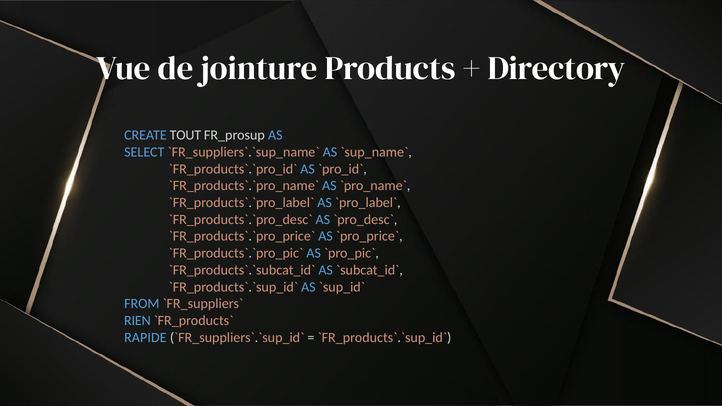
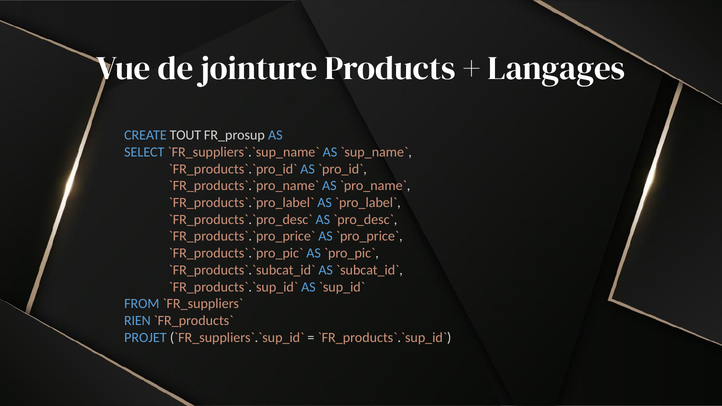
Directory: Directory -> Langages
RAPIDE: RAPIDE -> PROJET
